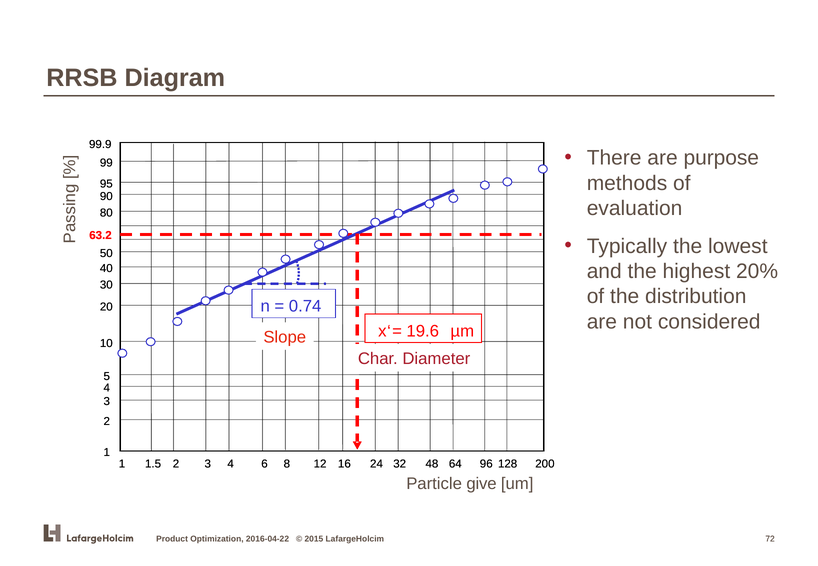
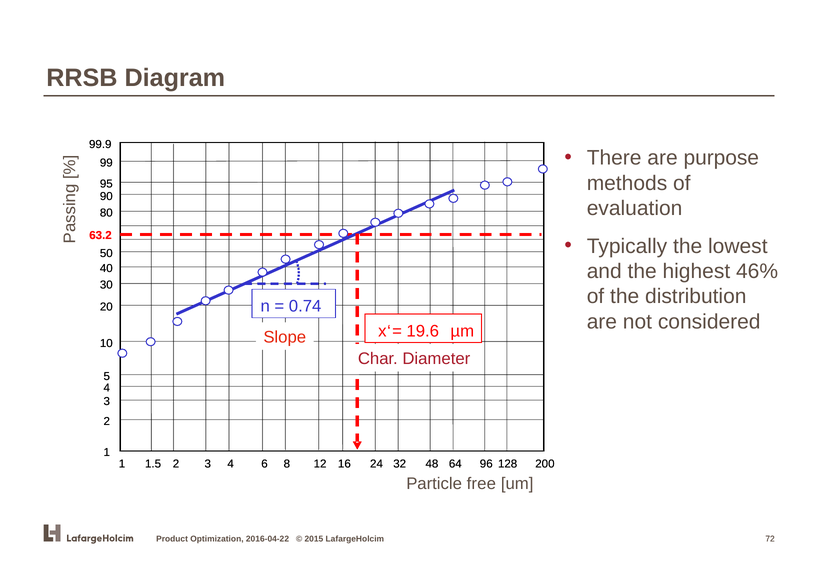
20%: 20% -> 46%
give: give -> free
